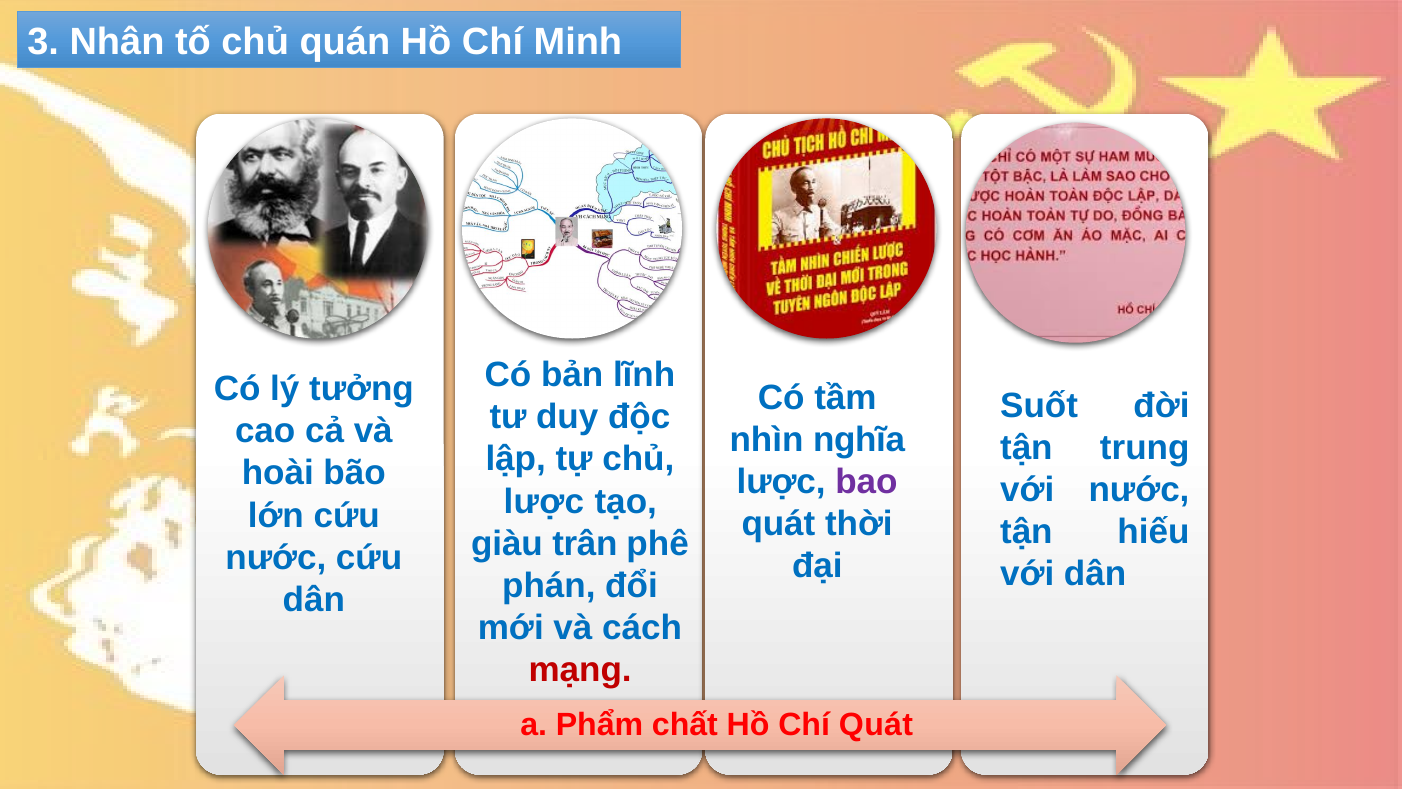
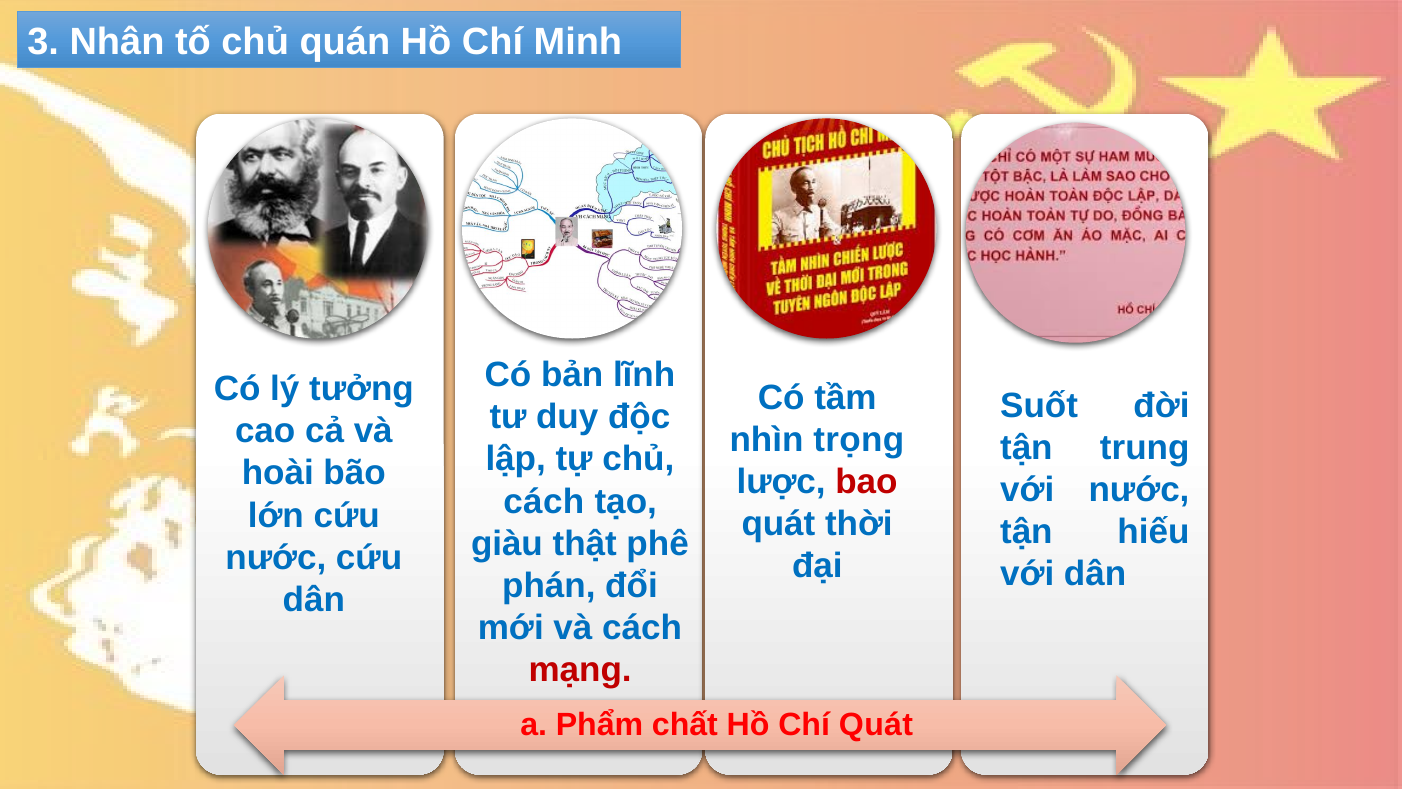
nghĩa: nghĩa -> trọng
bao colour: purple -> red
lược at (544, 501): lược -> cách
trân: trân -> thật
